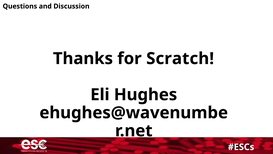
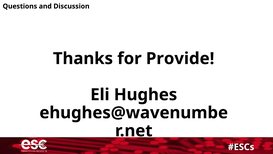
Scratch: Scratch -> Provide
